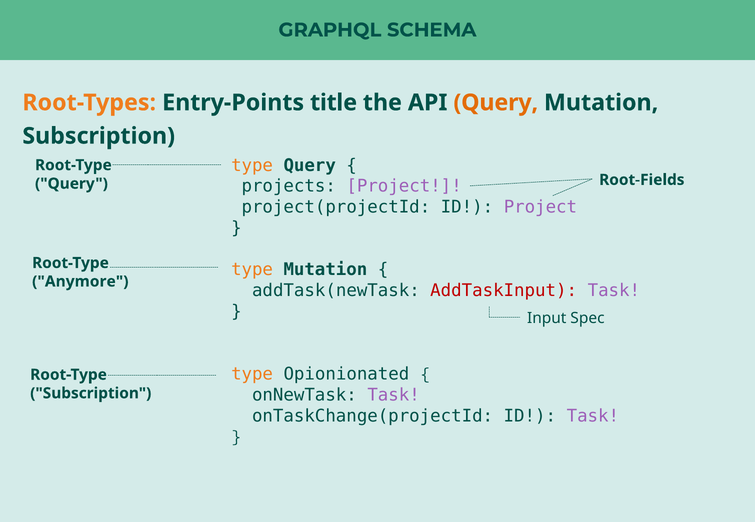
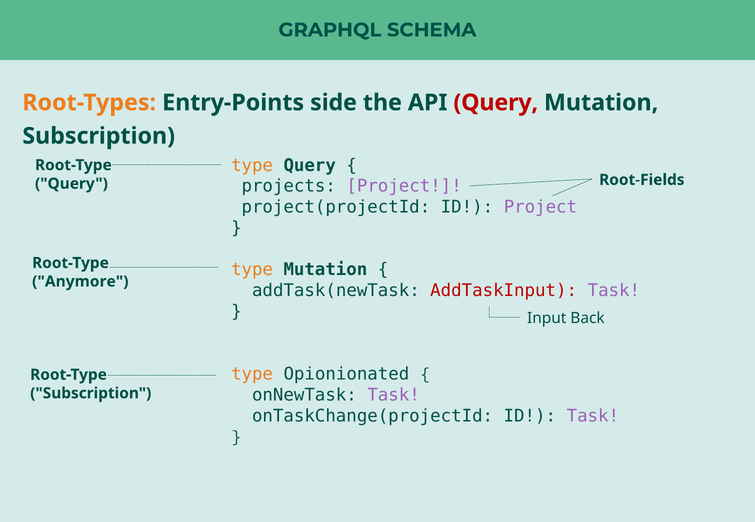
title: title -> side
Query at (496, 103) colour: orange -> red
Spec: Spec -> Back
